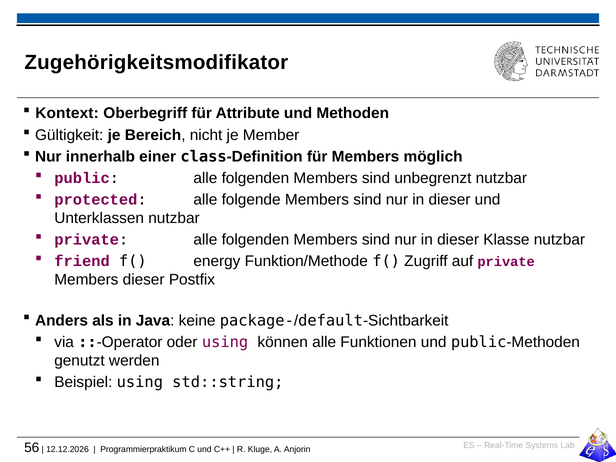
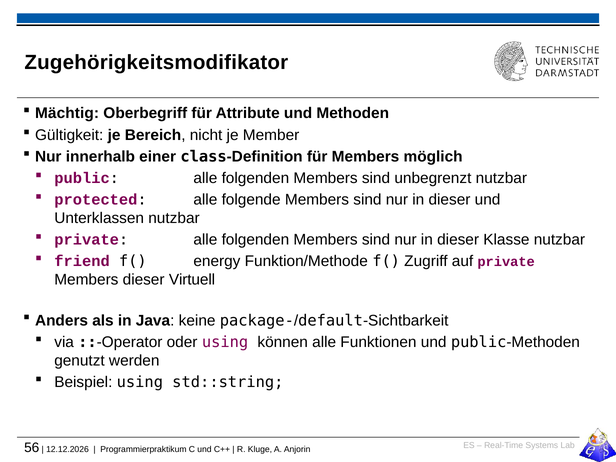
Kontext: Kontext -> Mächtig
Postfix: Postfix -> Virtuell
